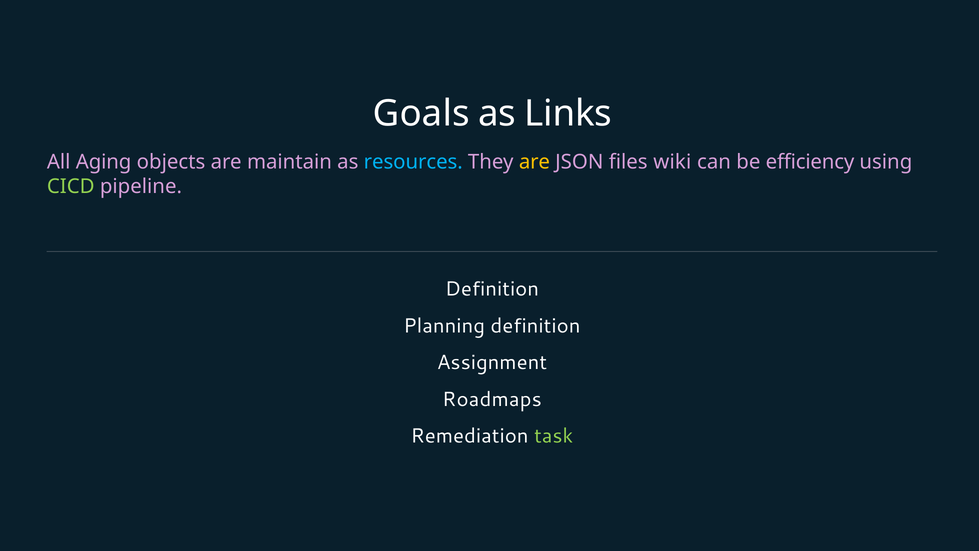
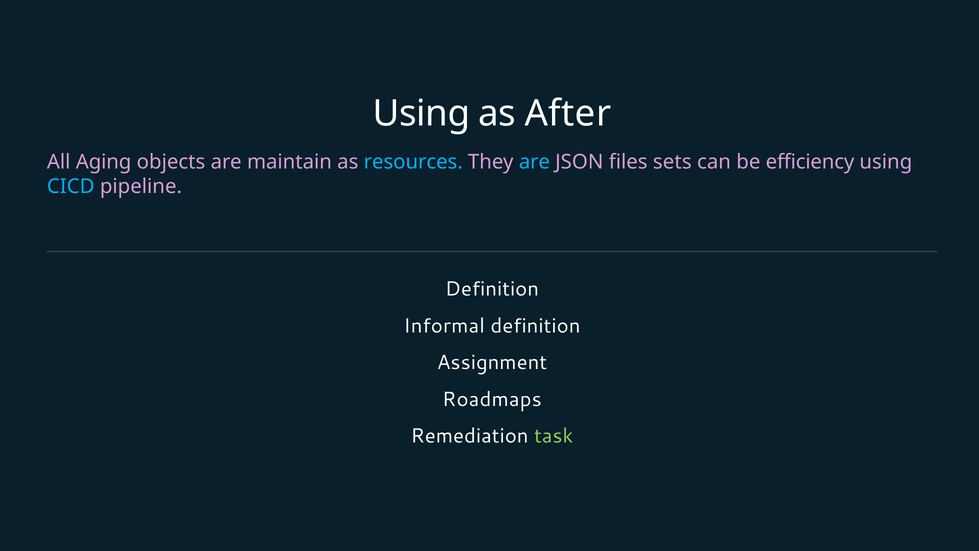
Goals at (421, 114): Goals -> Using
Links: Links -> After
are at (534, 162) colour: yellow -> light blue
wiki: wiki -> sets
CICD colour: light green -> light blue
Planning: Planning -> Informal
